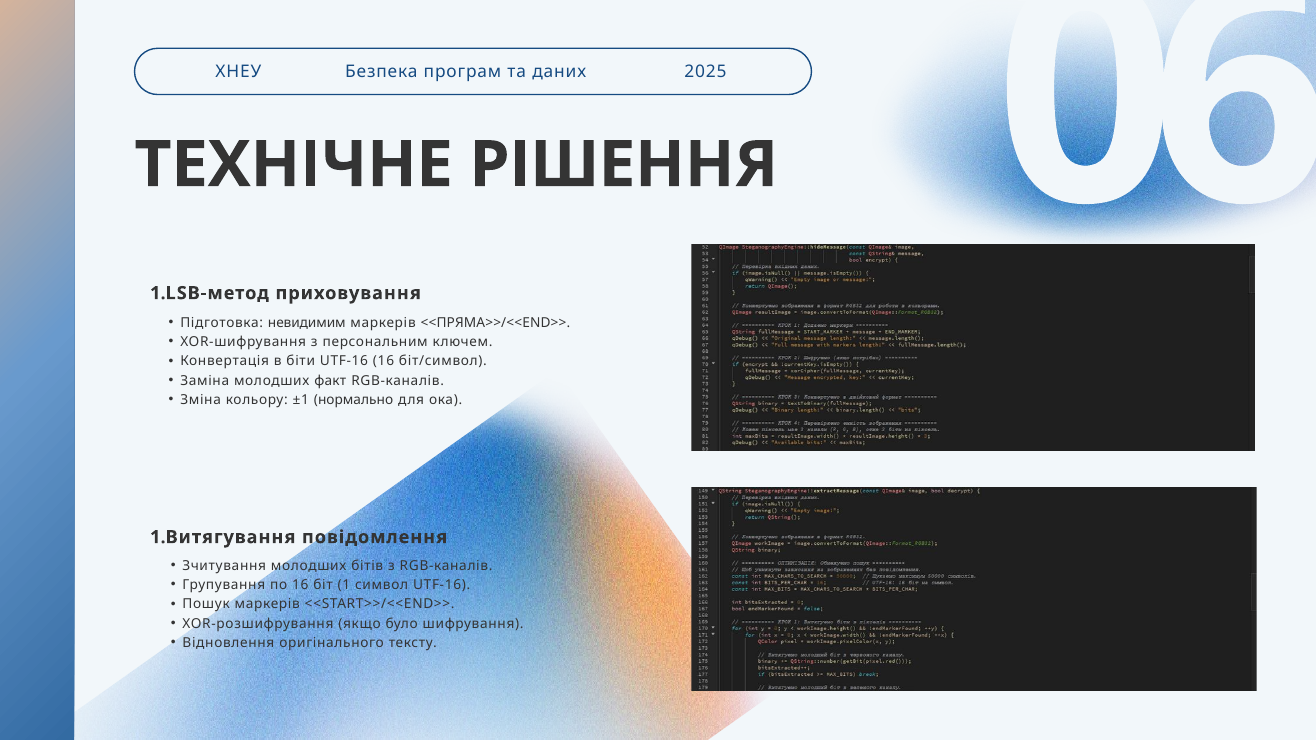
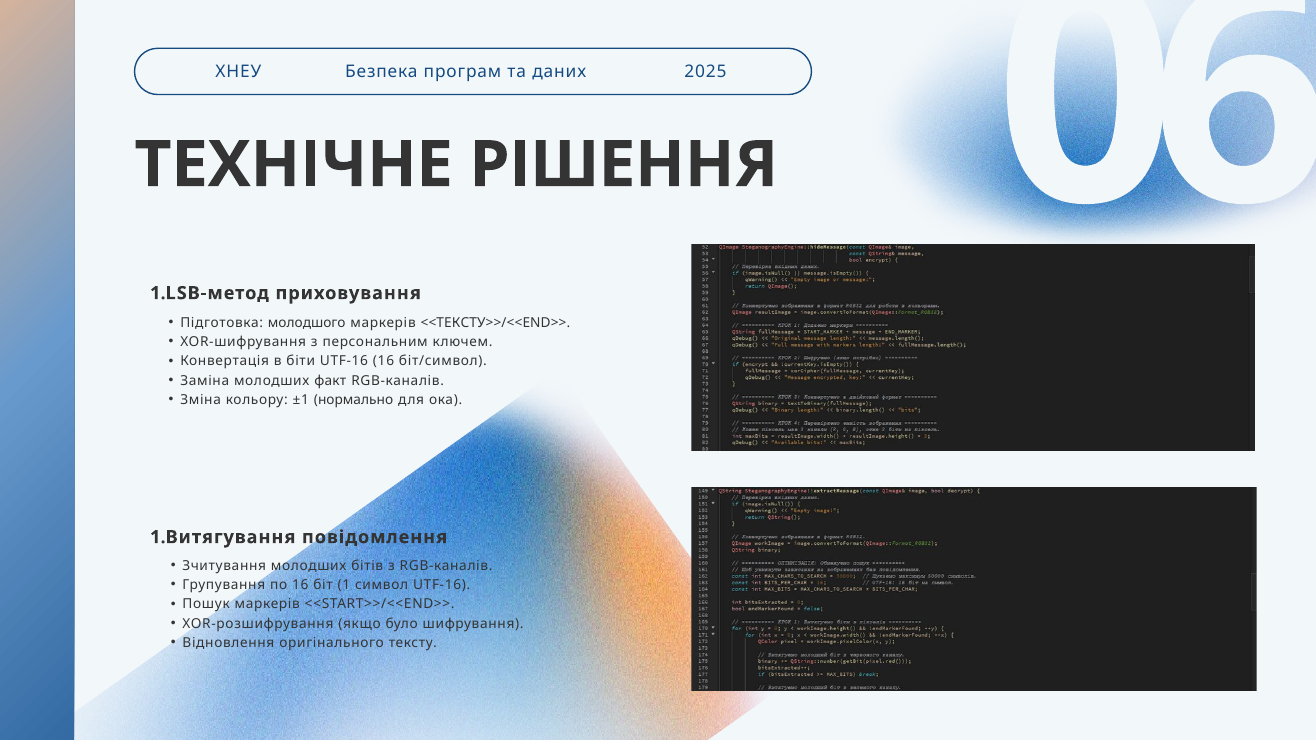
невидимим: невидимим -> молодшого
<<ПРЯМА>>/<<END>>: <<ПРЯМА>>/<<END>> -> <<ТЕКСТУ>>/<<END>>
